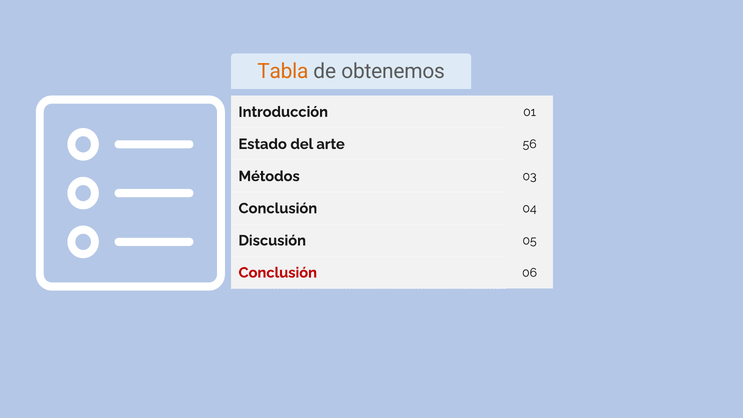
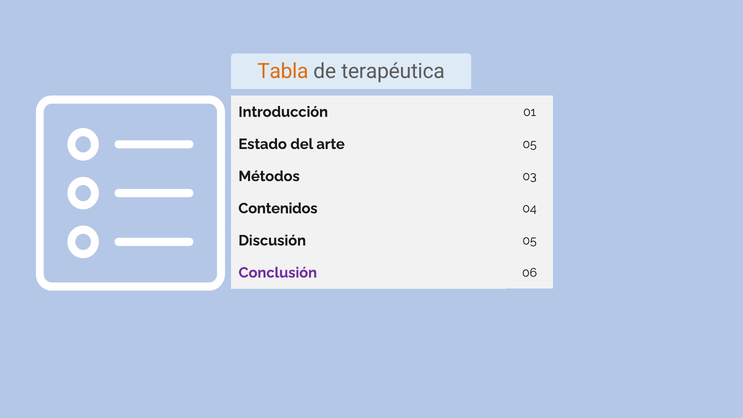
obtenemos: obtenemos -> terapéutica
arte 56: 56 -> 05
Conclusión at (278, 208): Conclusión -> Contenidos
Conclusión at (278, 273) colour: red -> purple
